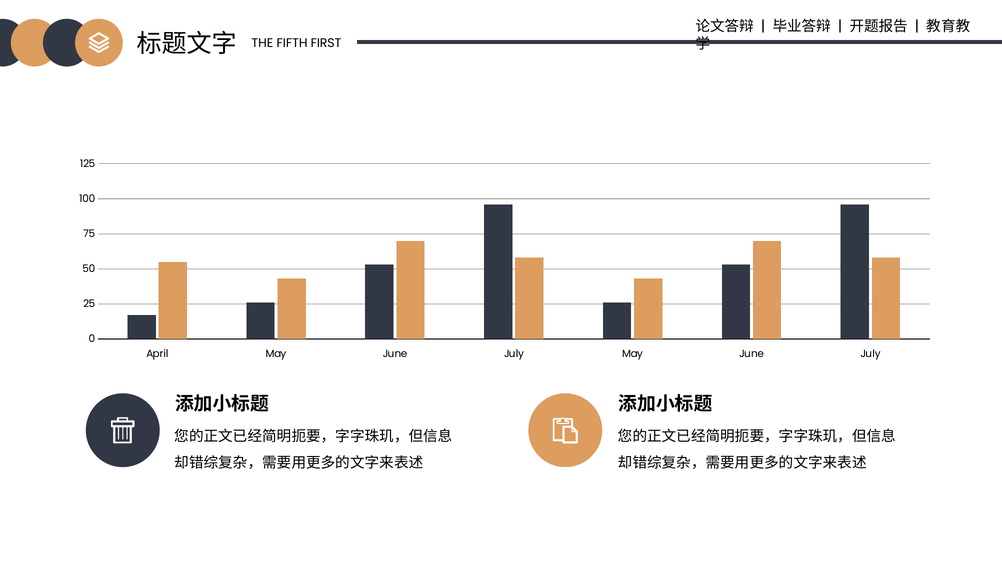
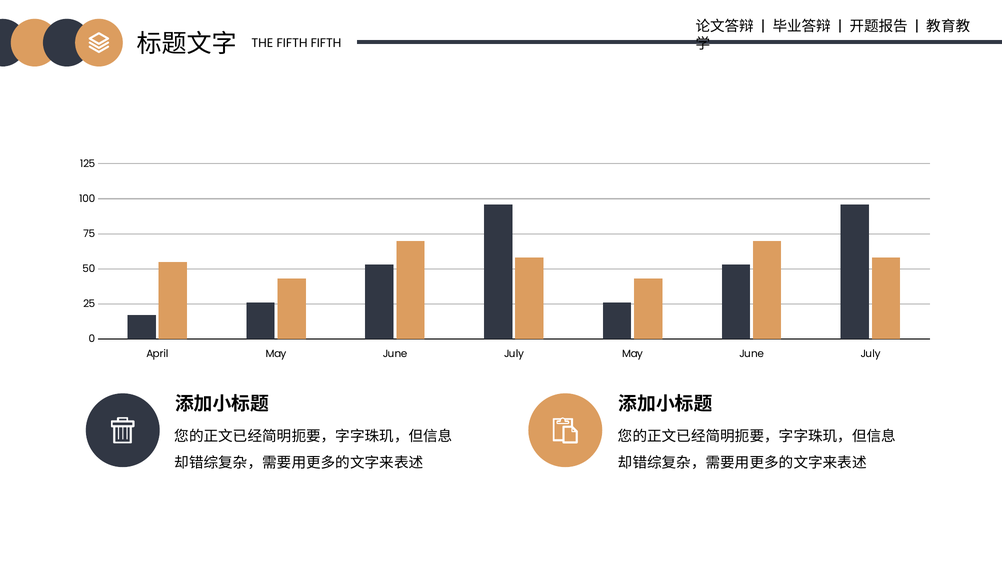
FIFTH FIRST: FIRST -> FIFTH
